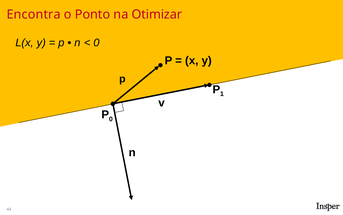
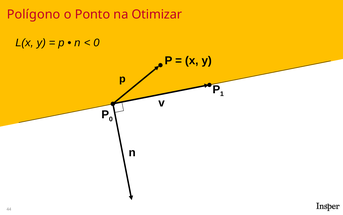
Encontra: Encontra -> Polígono
